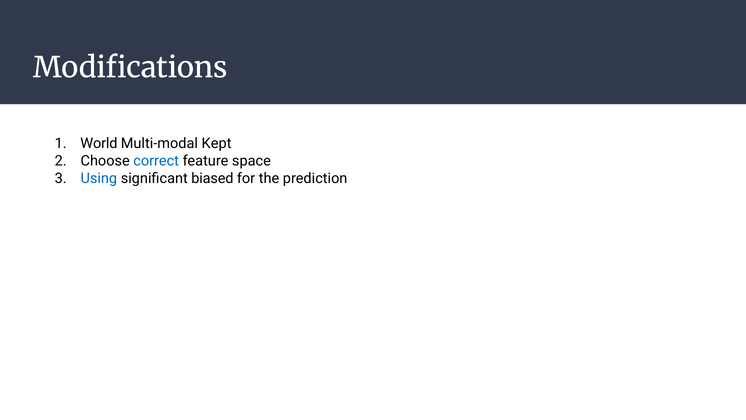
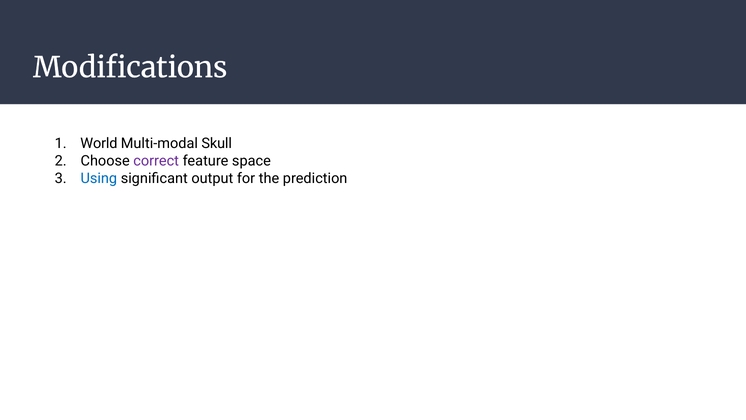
Kept: Kept -> Skull
correct colour: blue -> purple
biased: biased -> output
